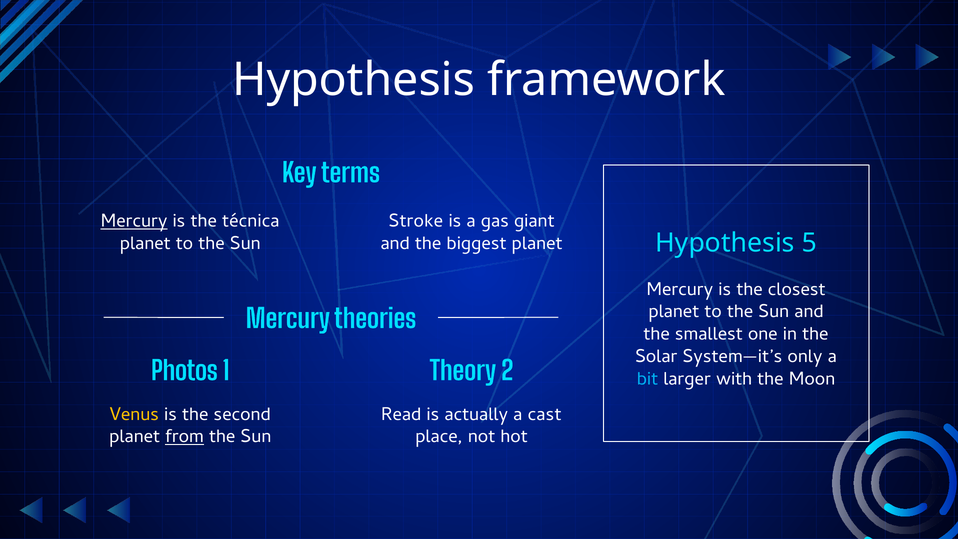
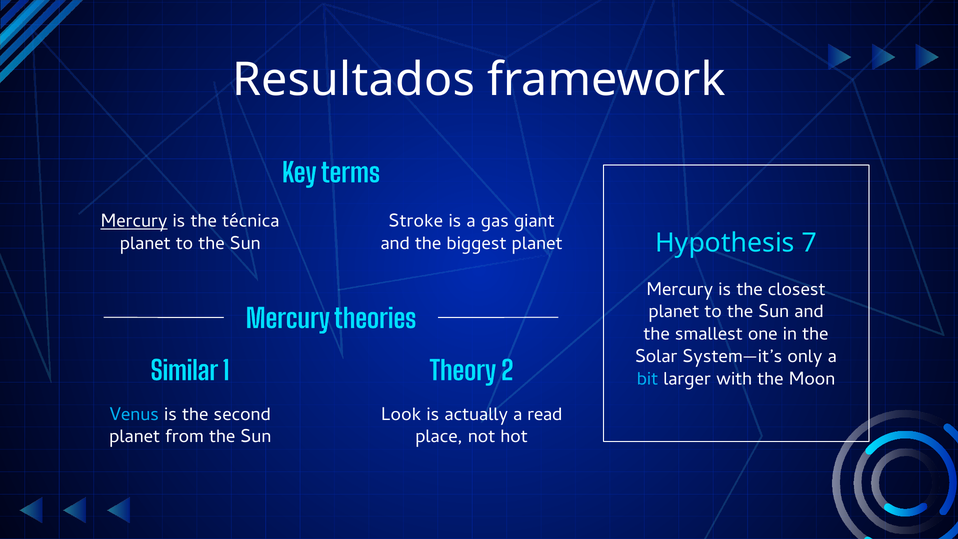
Hypothesis at (354, 80): Hypothesis -> Resultados
5: 5 -> 7
Photos: Photos -> Similar
Venus colour: yellow -> light blue
Read: Read -> Look
cast: cast -> read
from underline: present -> none
